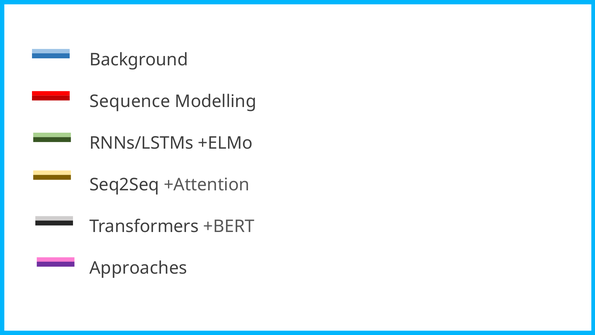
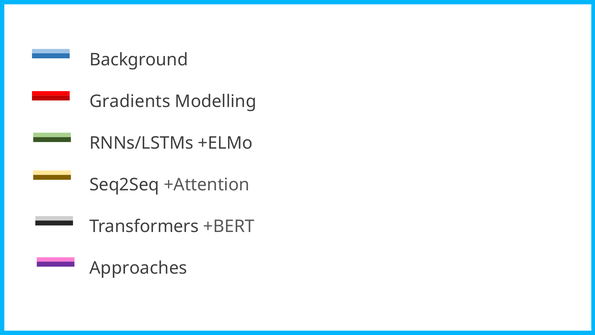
Sequence: Sequence -> Gradients
